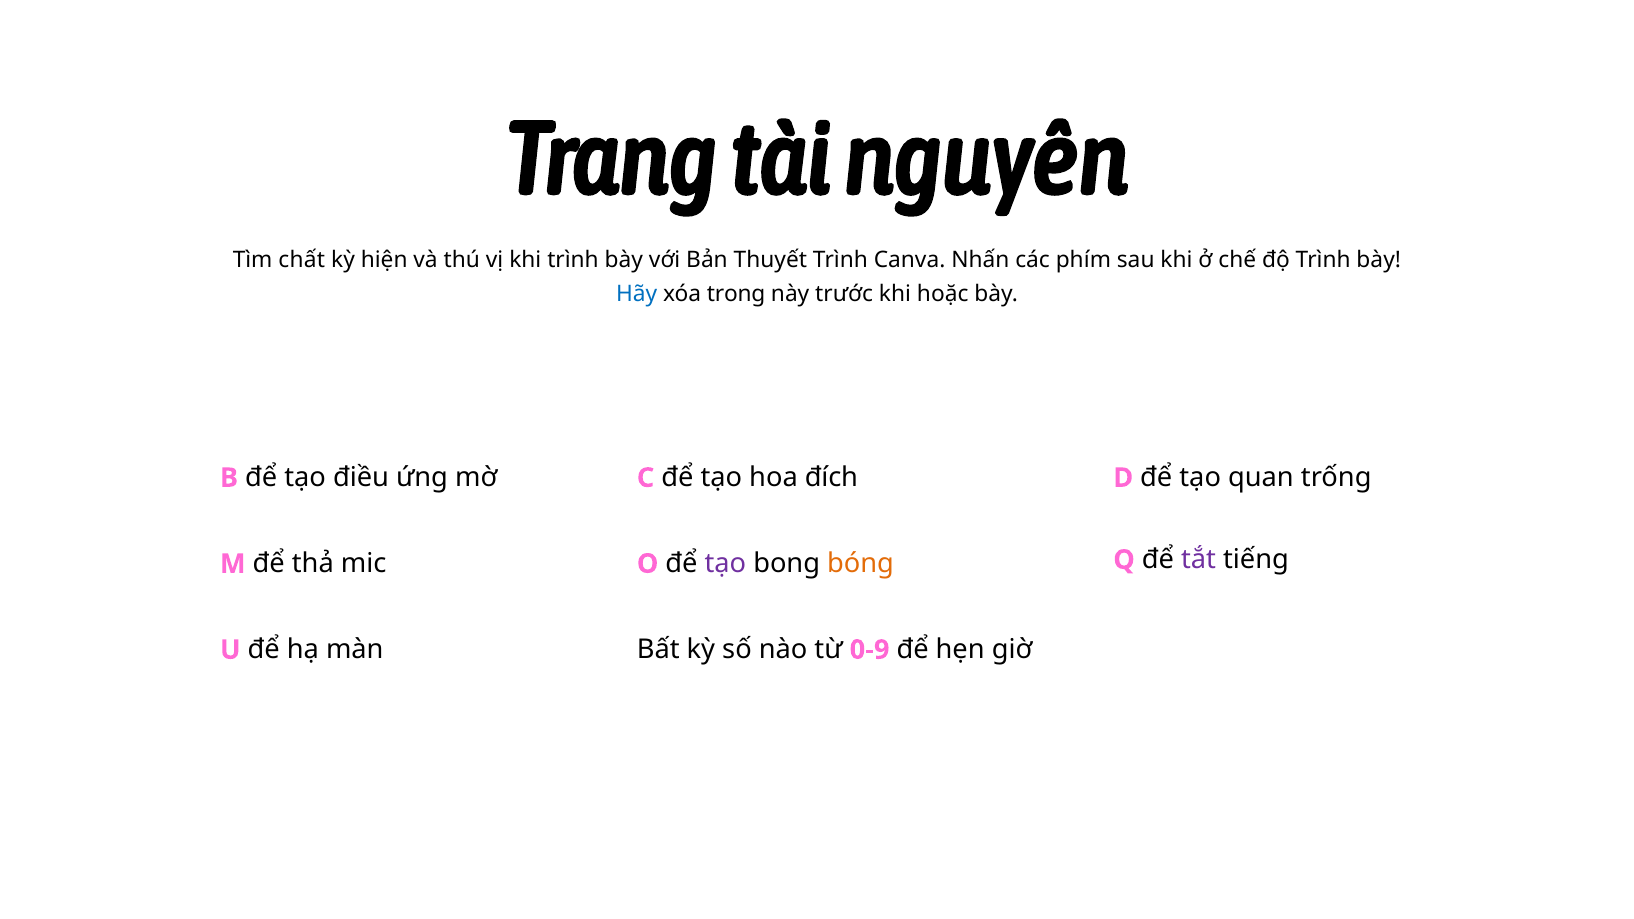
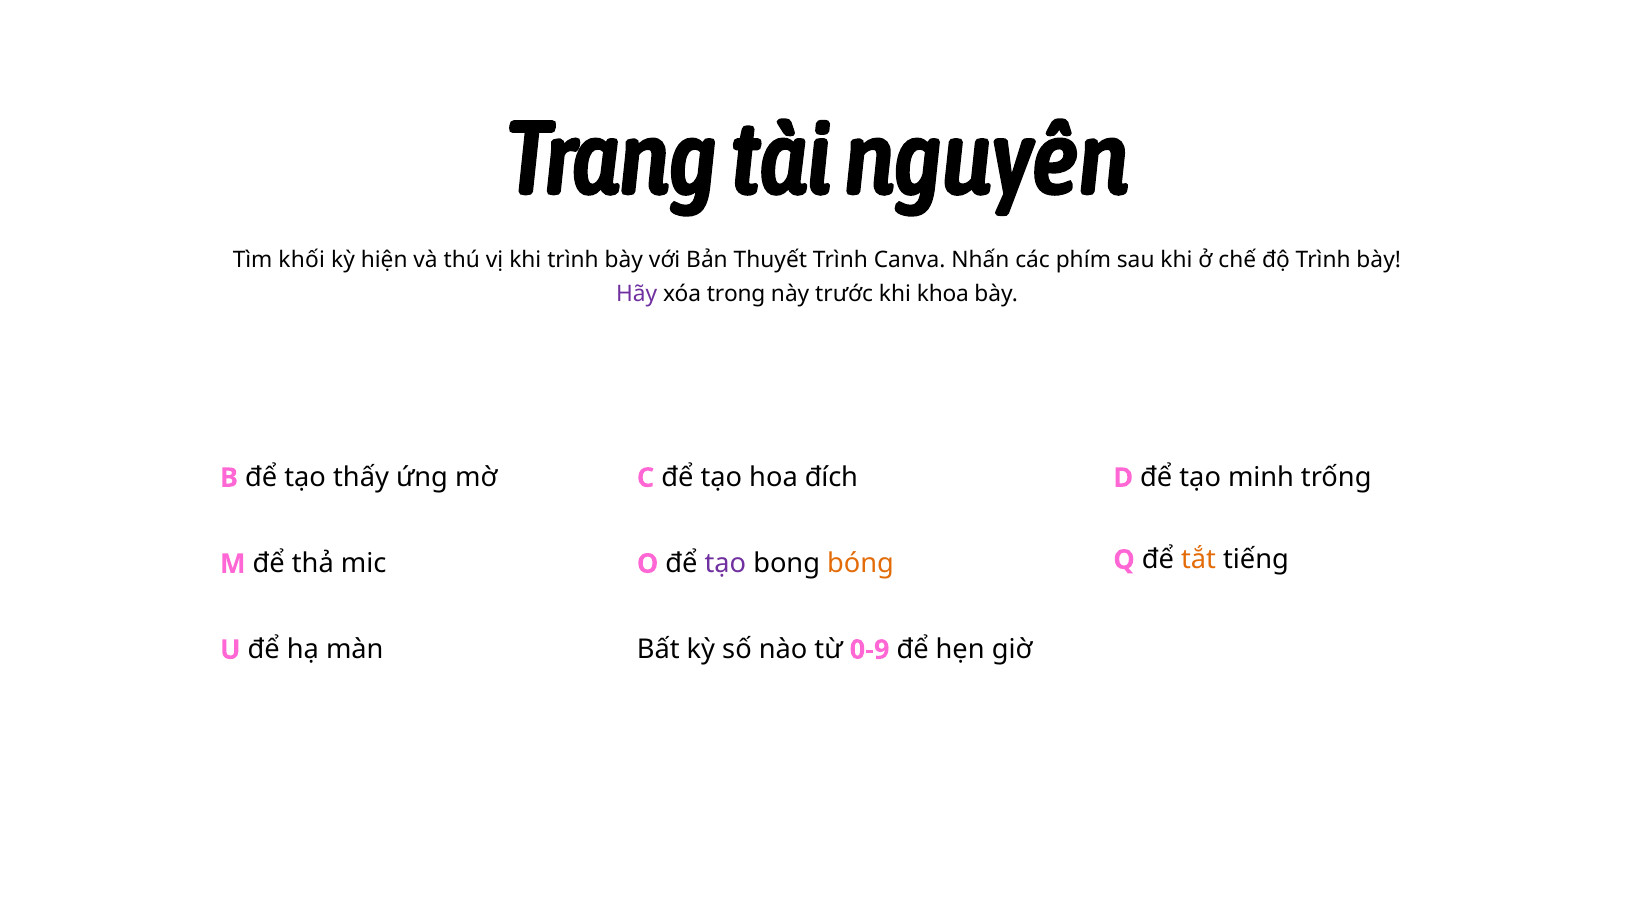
chất: chất -> khối
Hãy colour: blue -> purple
hoặc: hoặc -> khoa
điều: điều -> thấy
quan: quan -> minh
tắt colour: purple -> orange
